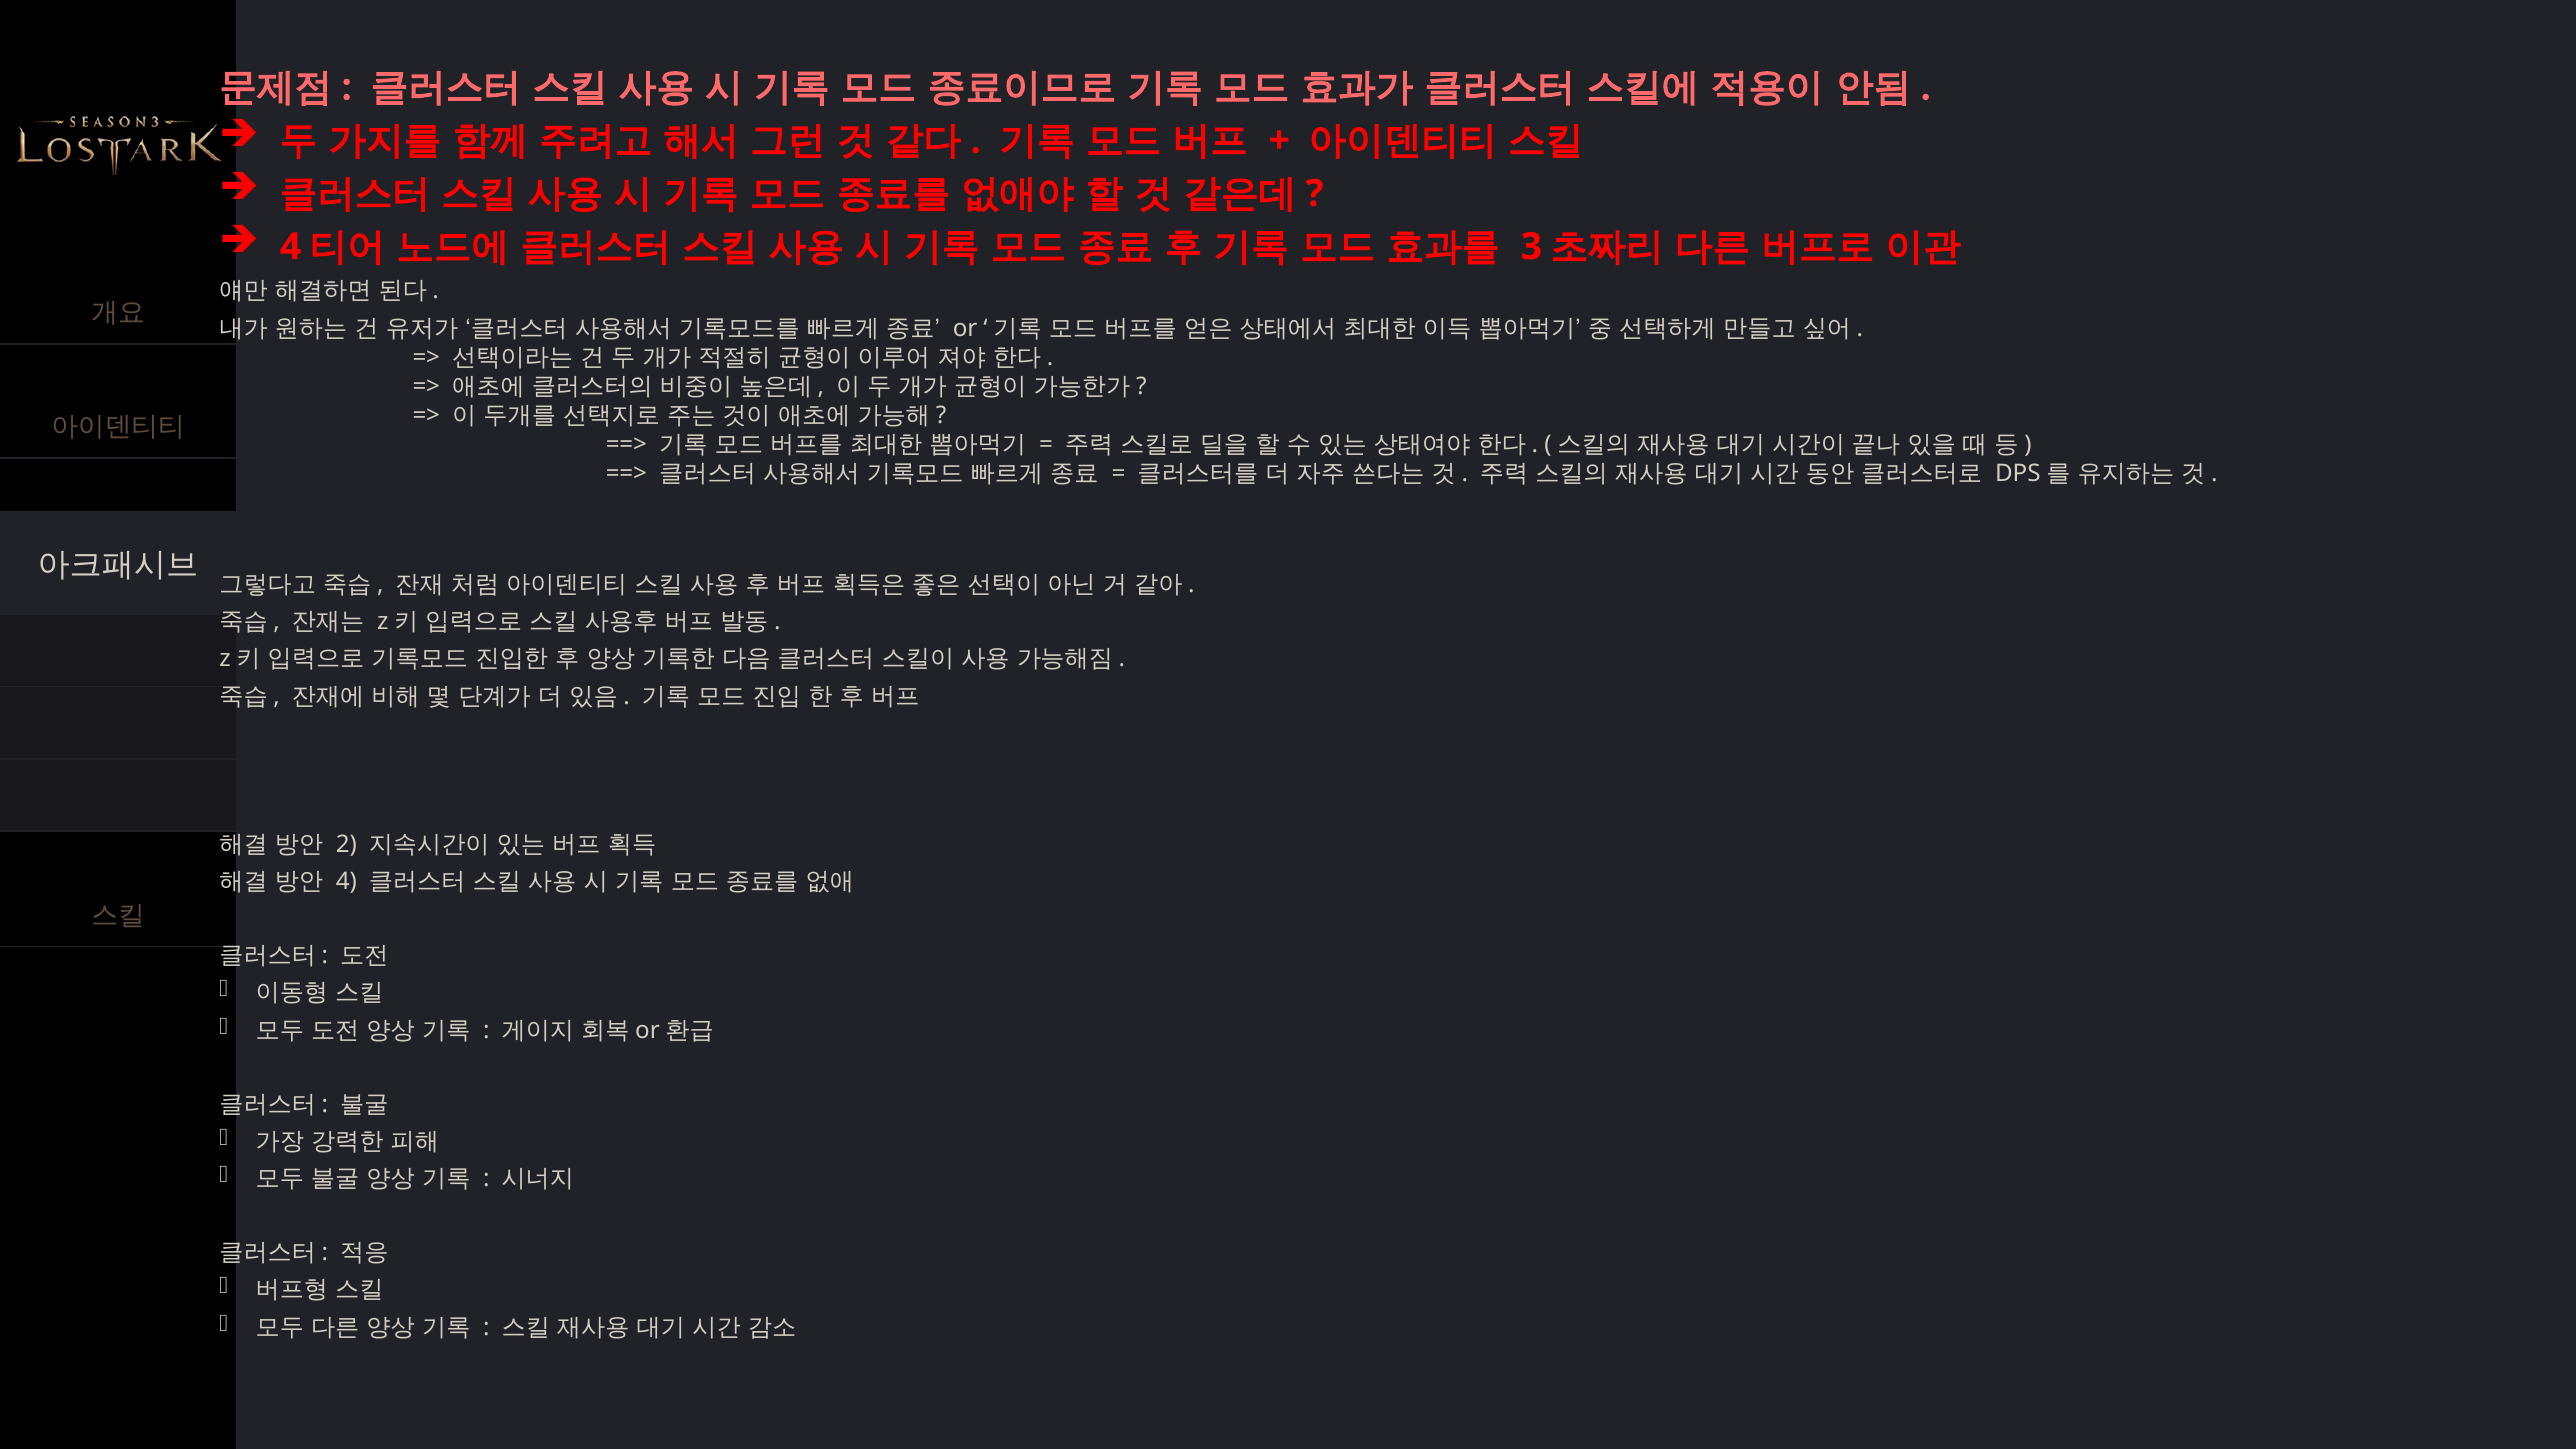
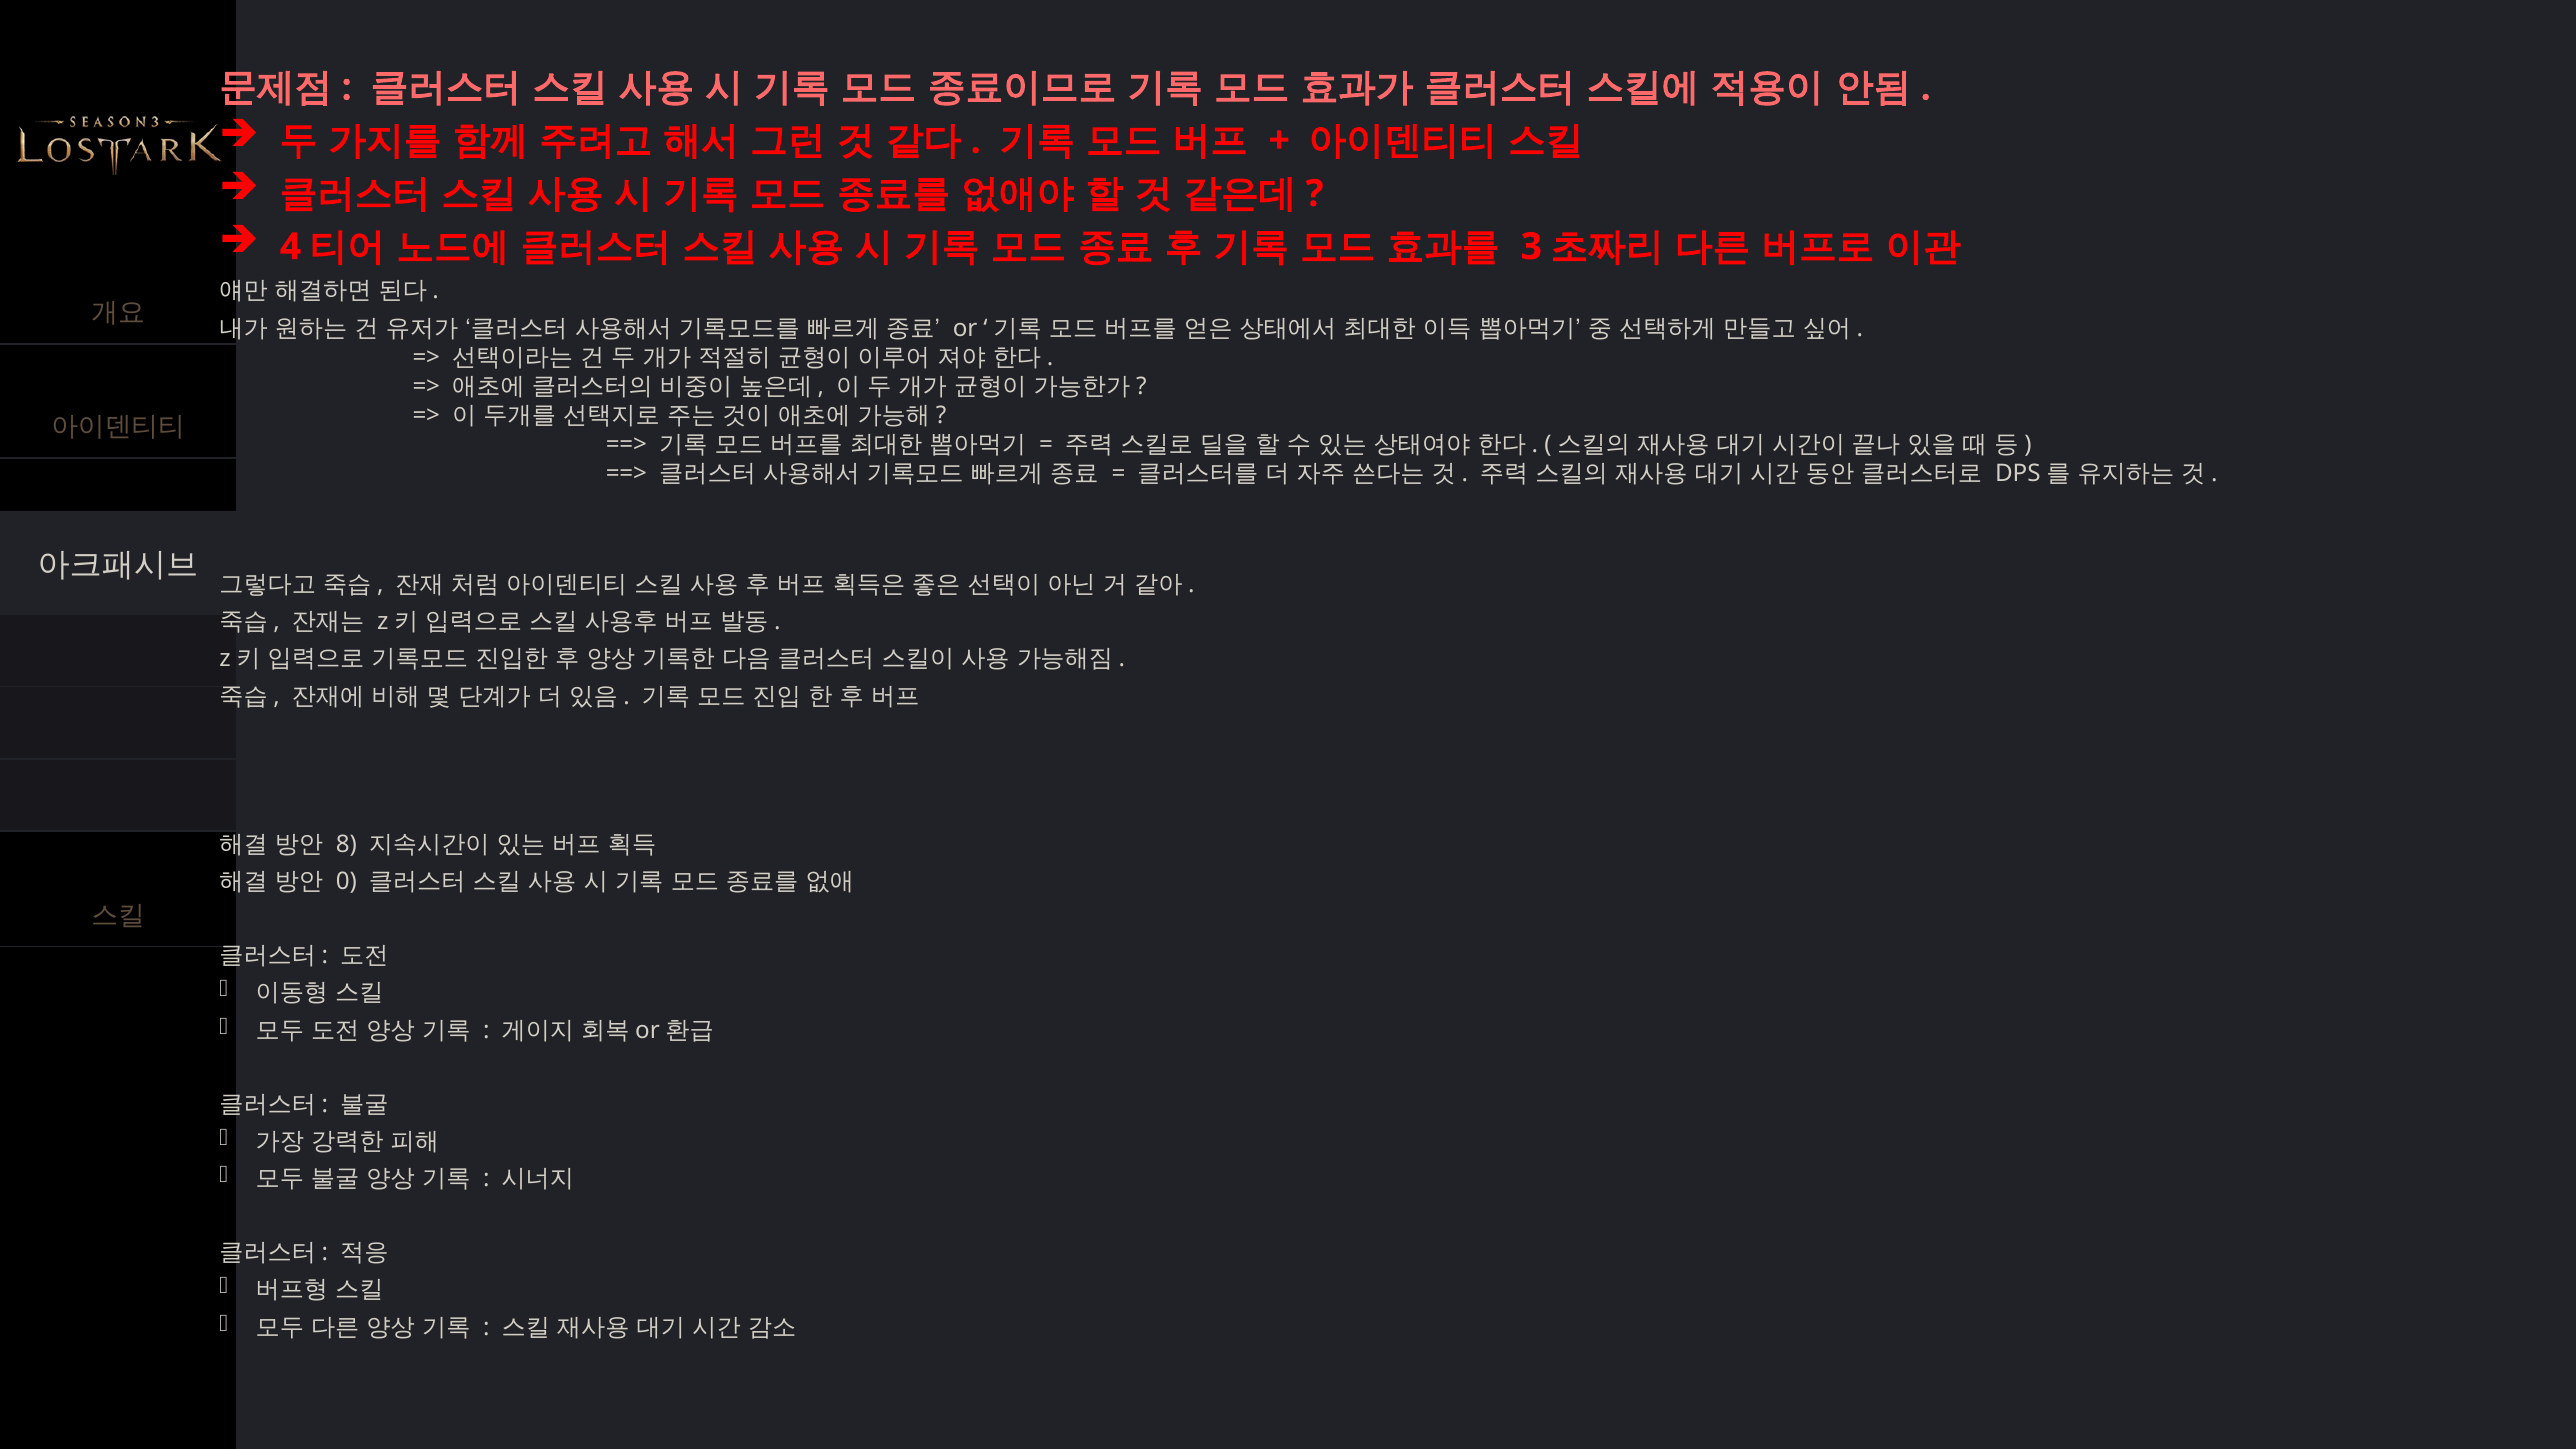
2: 2 -> 8
4 at (346, 882): 4 -> 0
